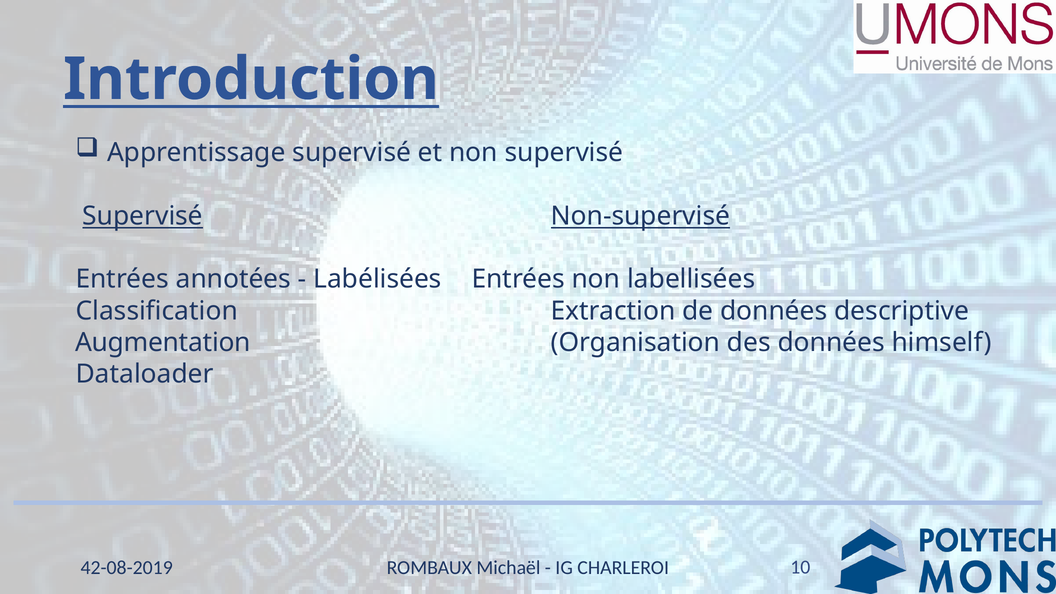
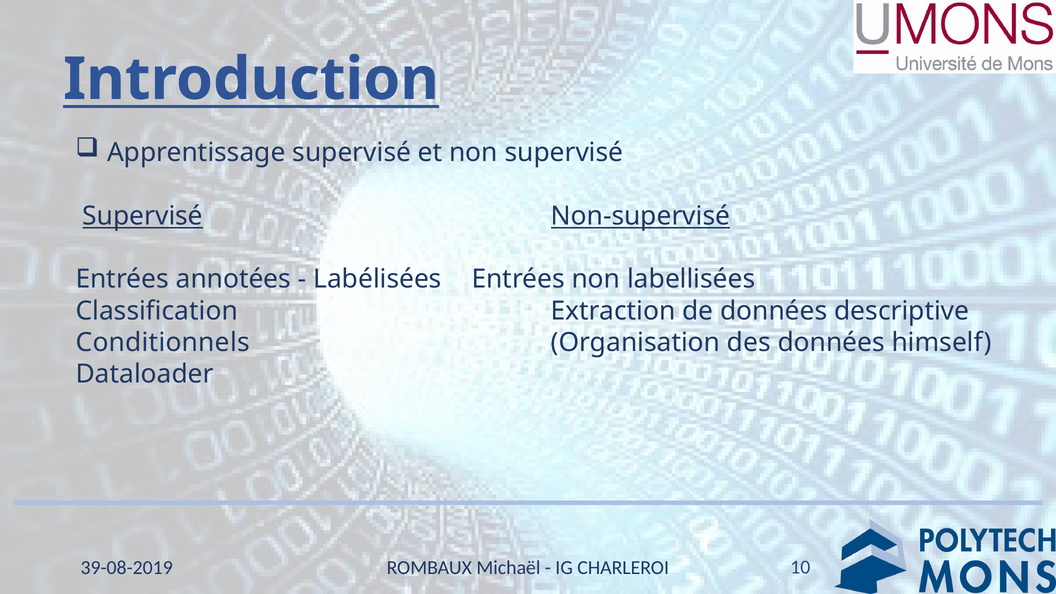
Augmentation: Augmentation -> Conditionnels
42-08-2019: 42-08-2019 -> 39-08-2019
